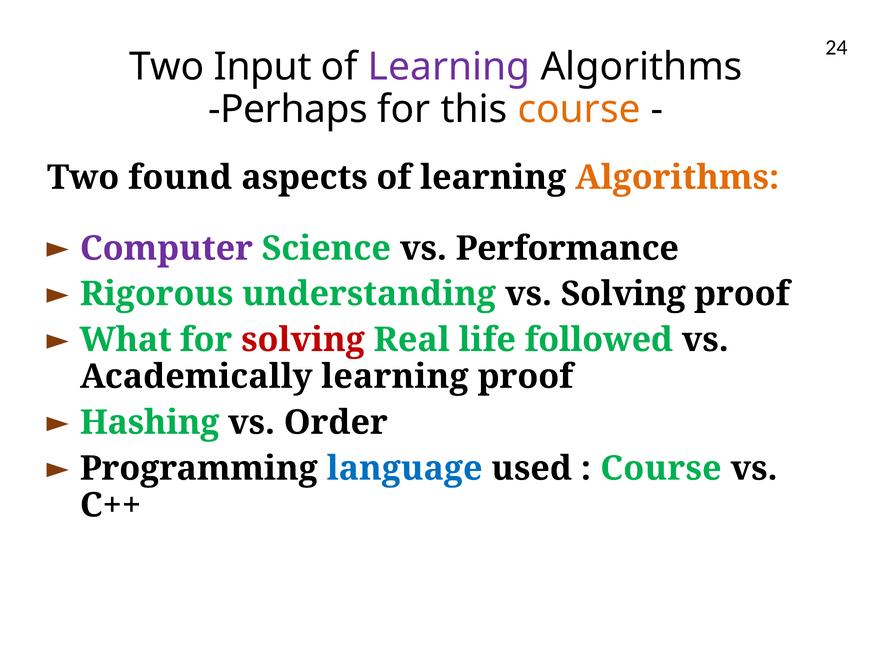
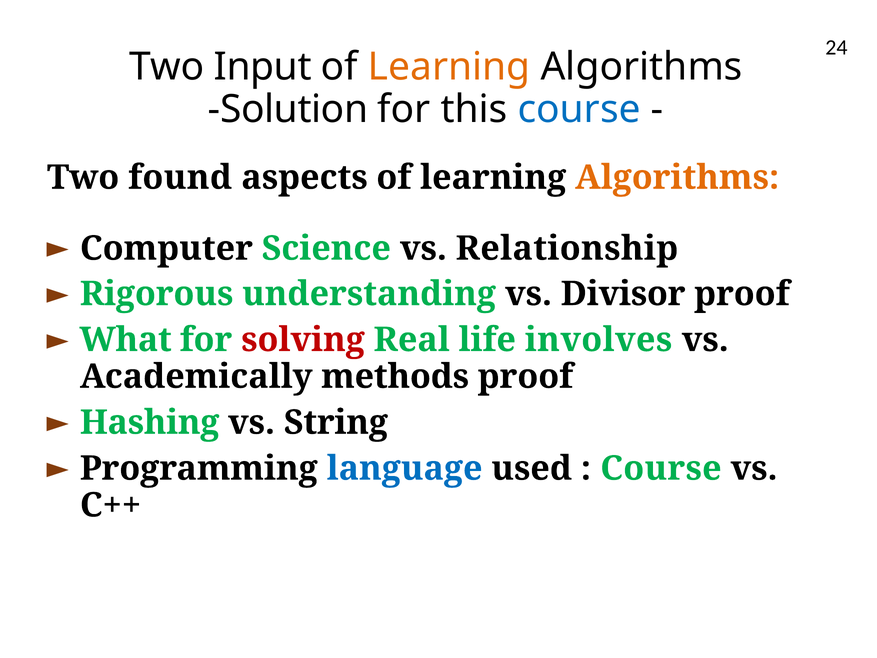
Learning at (449, 67) colour: purple -> orange
Perhaps: Perhaps -> Solution
course at (579, 109) colour: orange -> blue
Computer colour: purple -> black
Performance: Performance -> Relationship
vs Solving: Solving -> Divisor
followed: followed -> involves
Academically learning: learning -> methods
Order: Order -> String
